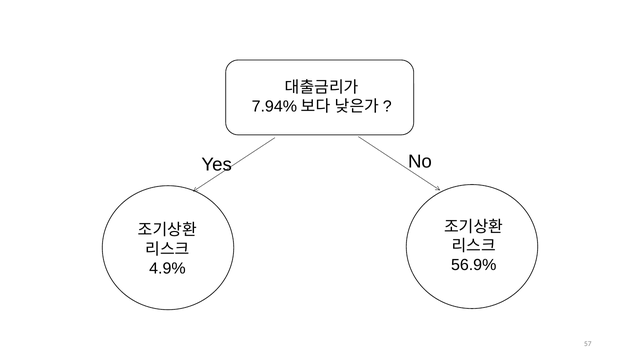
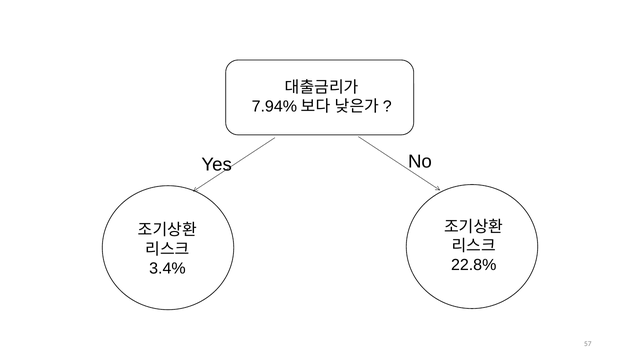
56.9%: 56.9% -> 22.8%
4.9%: 4.9% -> 3.4%
